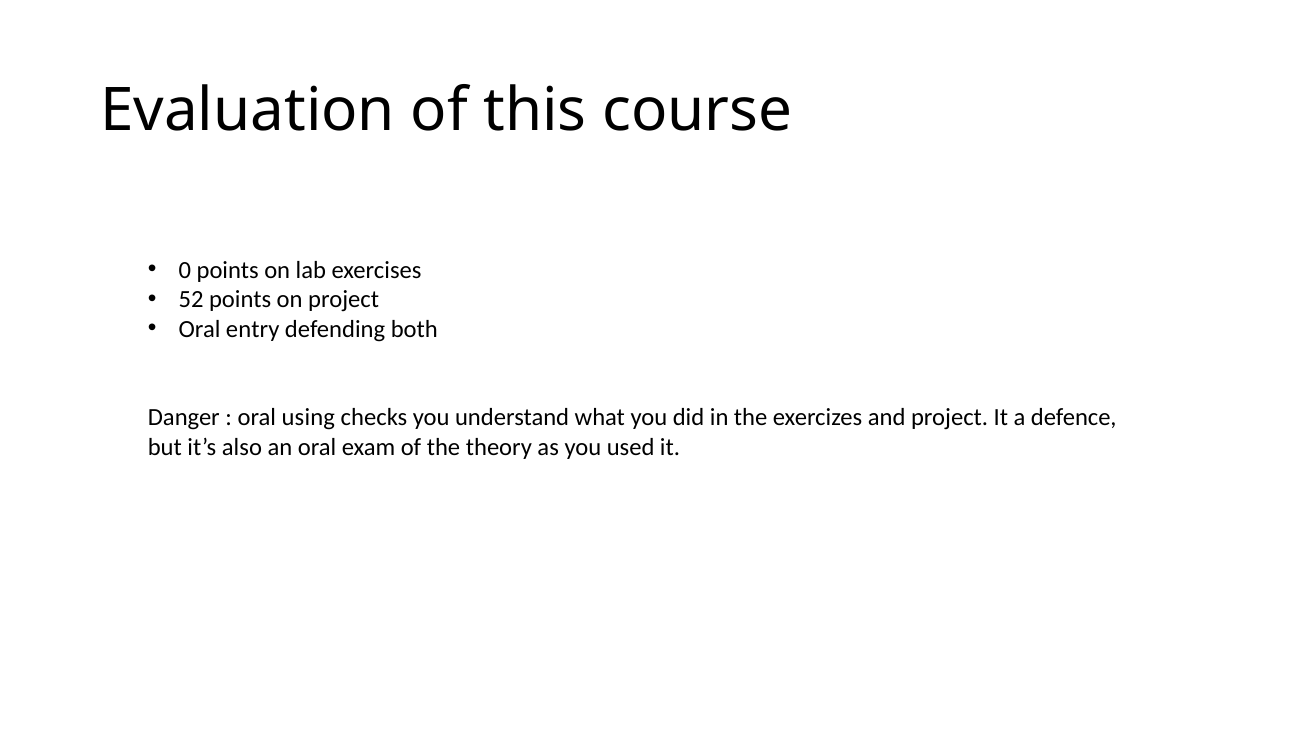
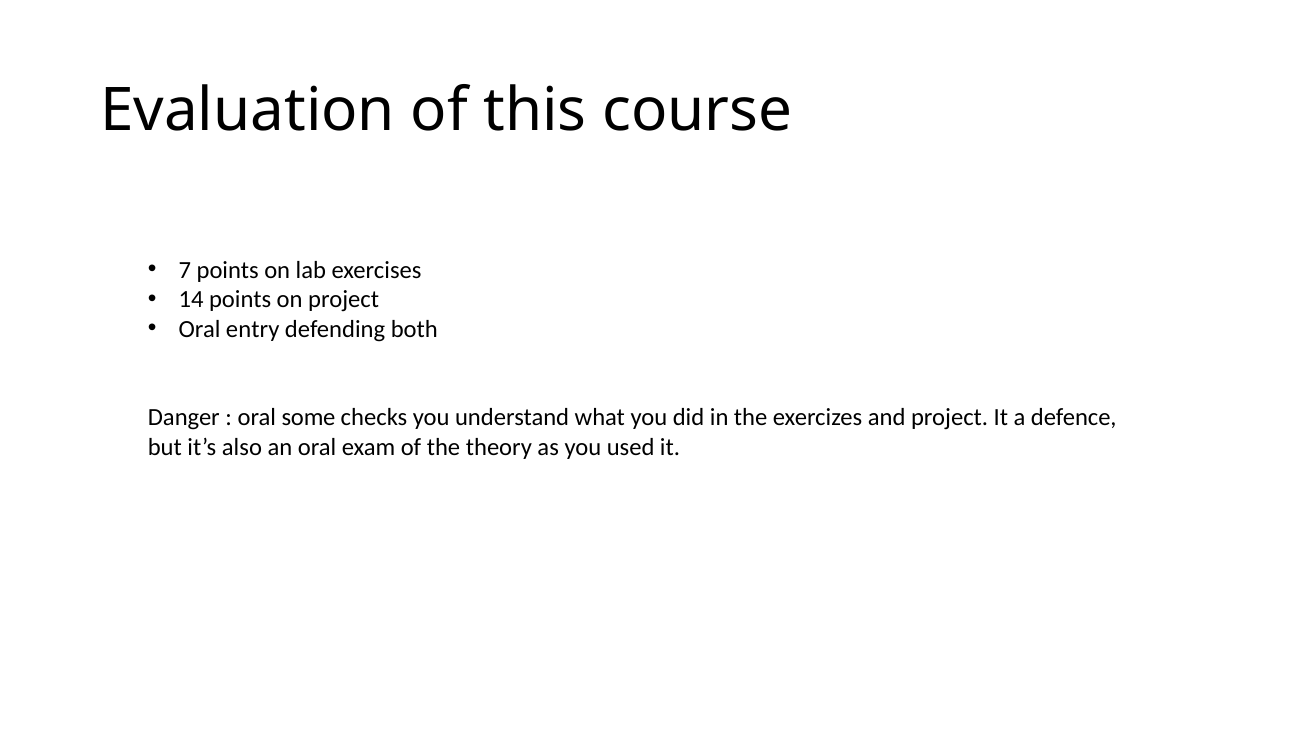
0: 0 -> 7
52: 52 -> 14
using: using -> some
